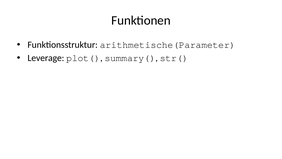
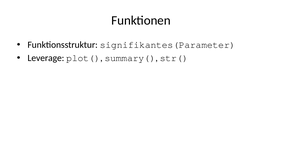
arithmetische(Parameter: arithmetische(Parameter -> signifikantes(Parameter
